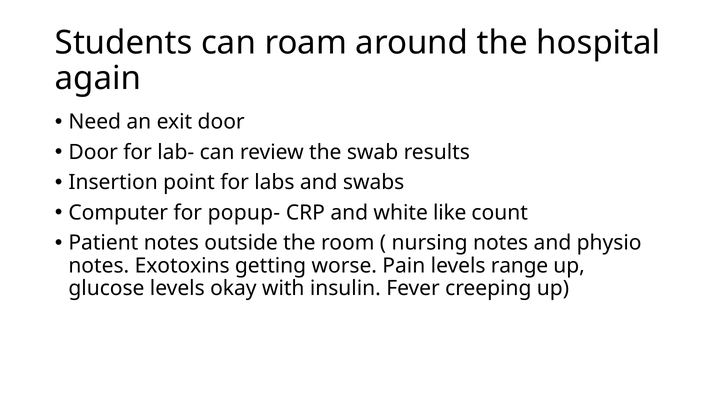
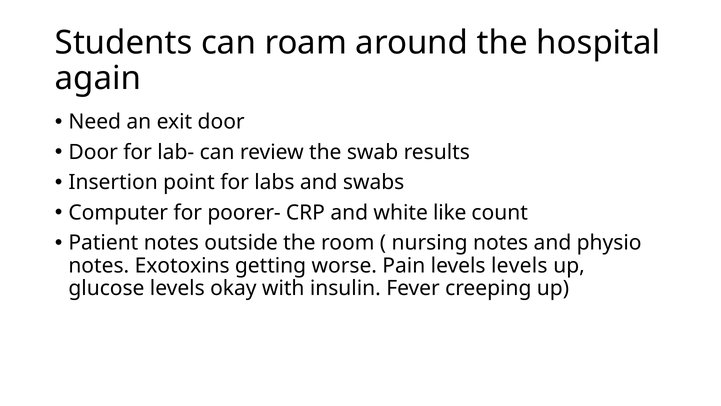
popup-: popup- -> poorer-
levels range: range -> levels
